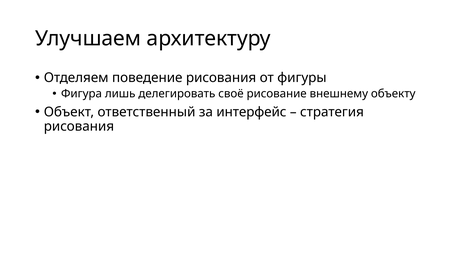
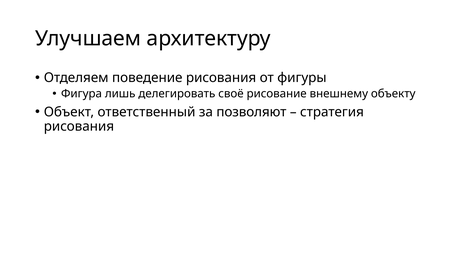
интерфейс: интерфейс -> позволяют
